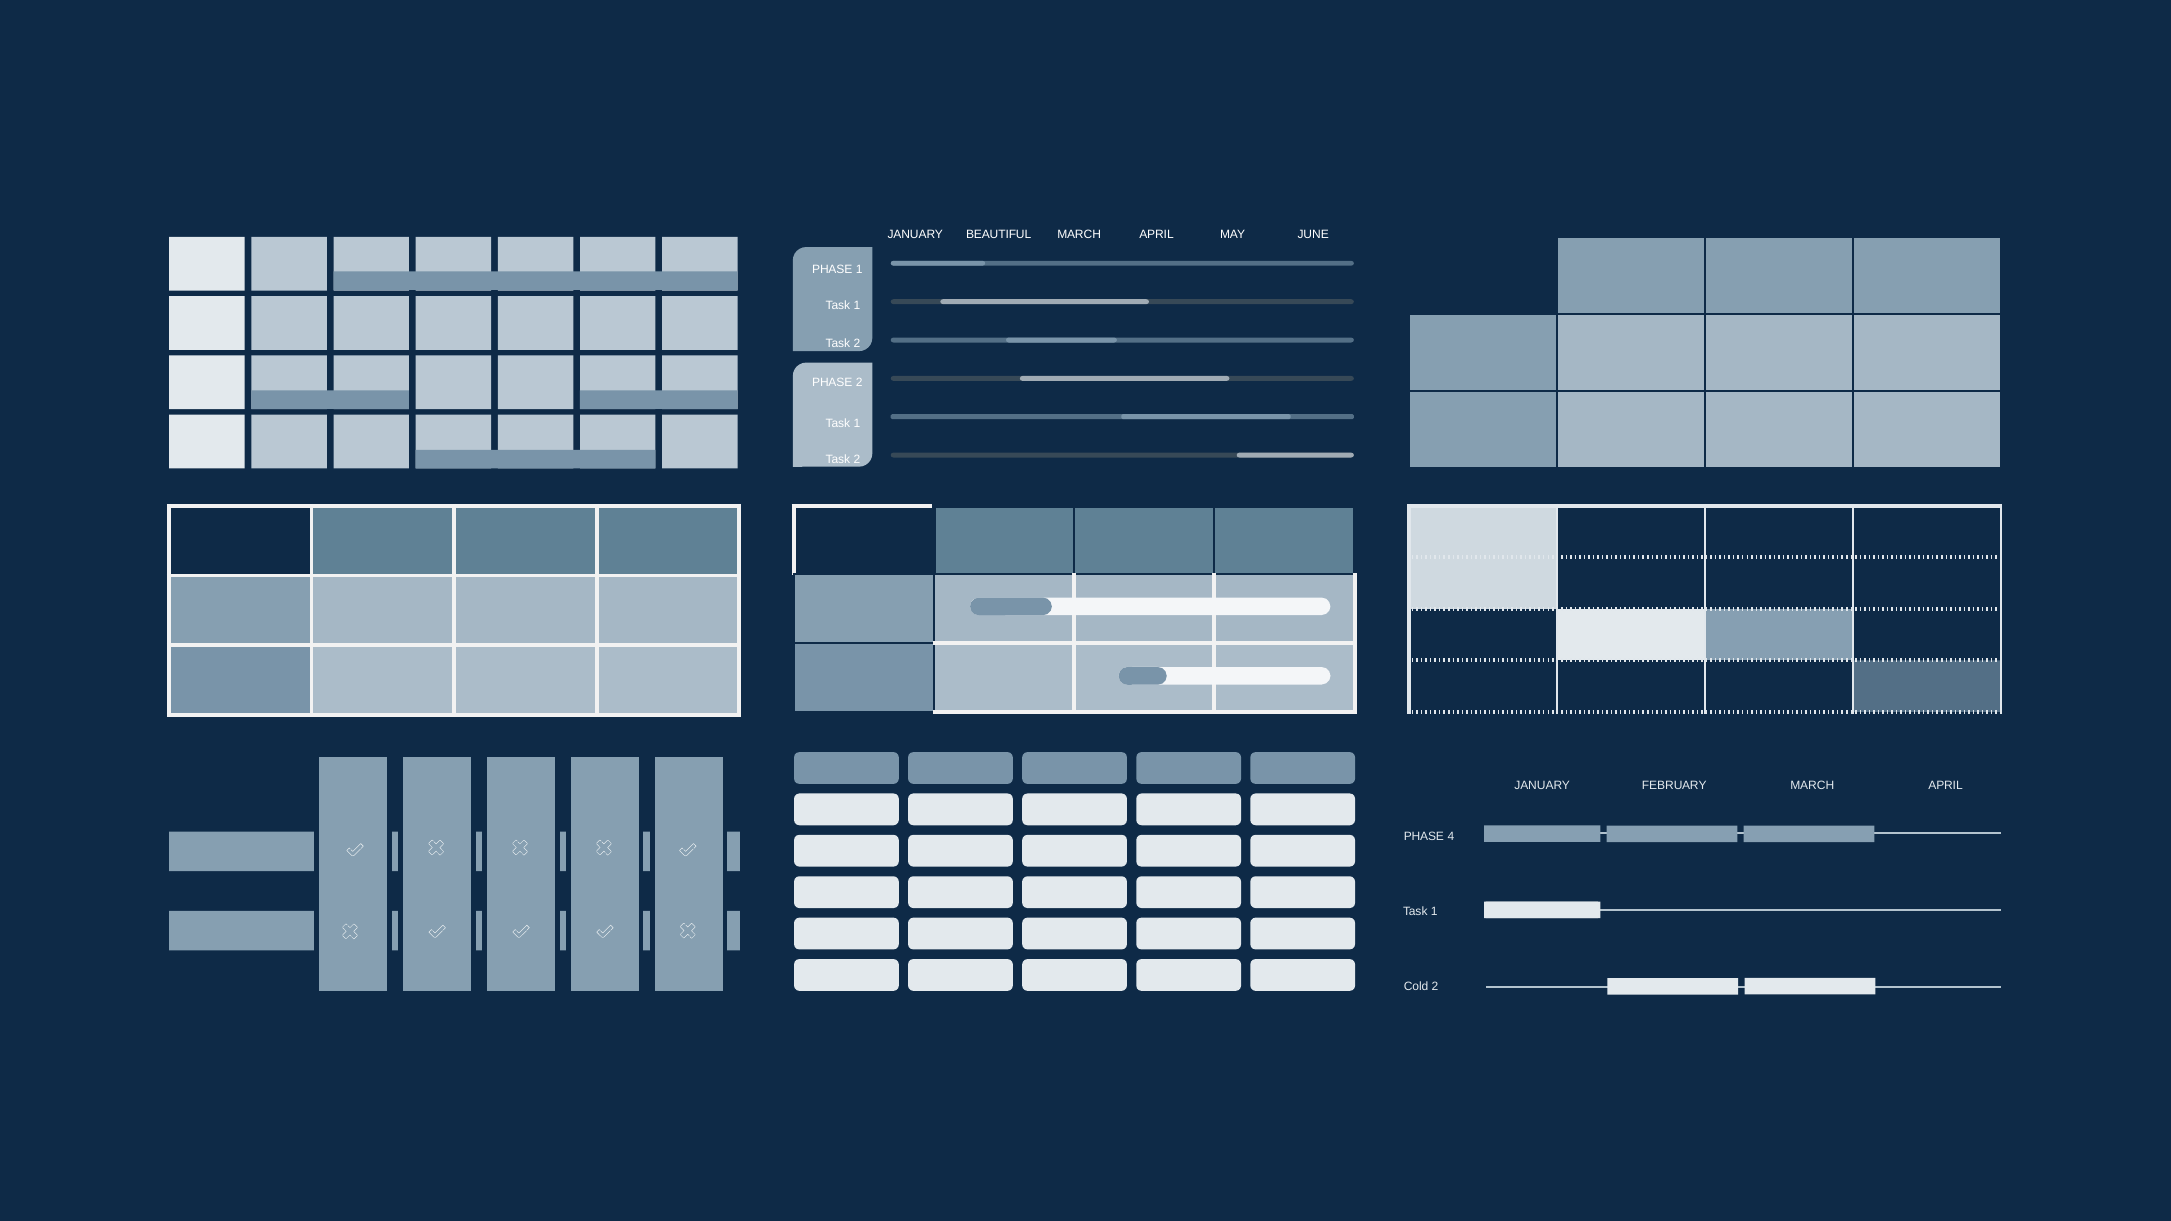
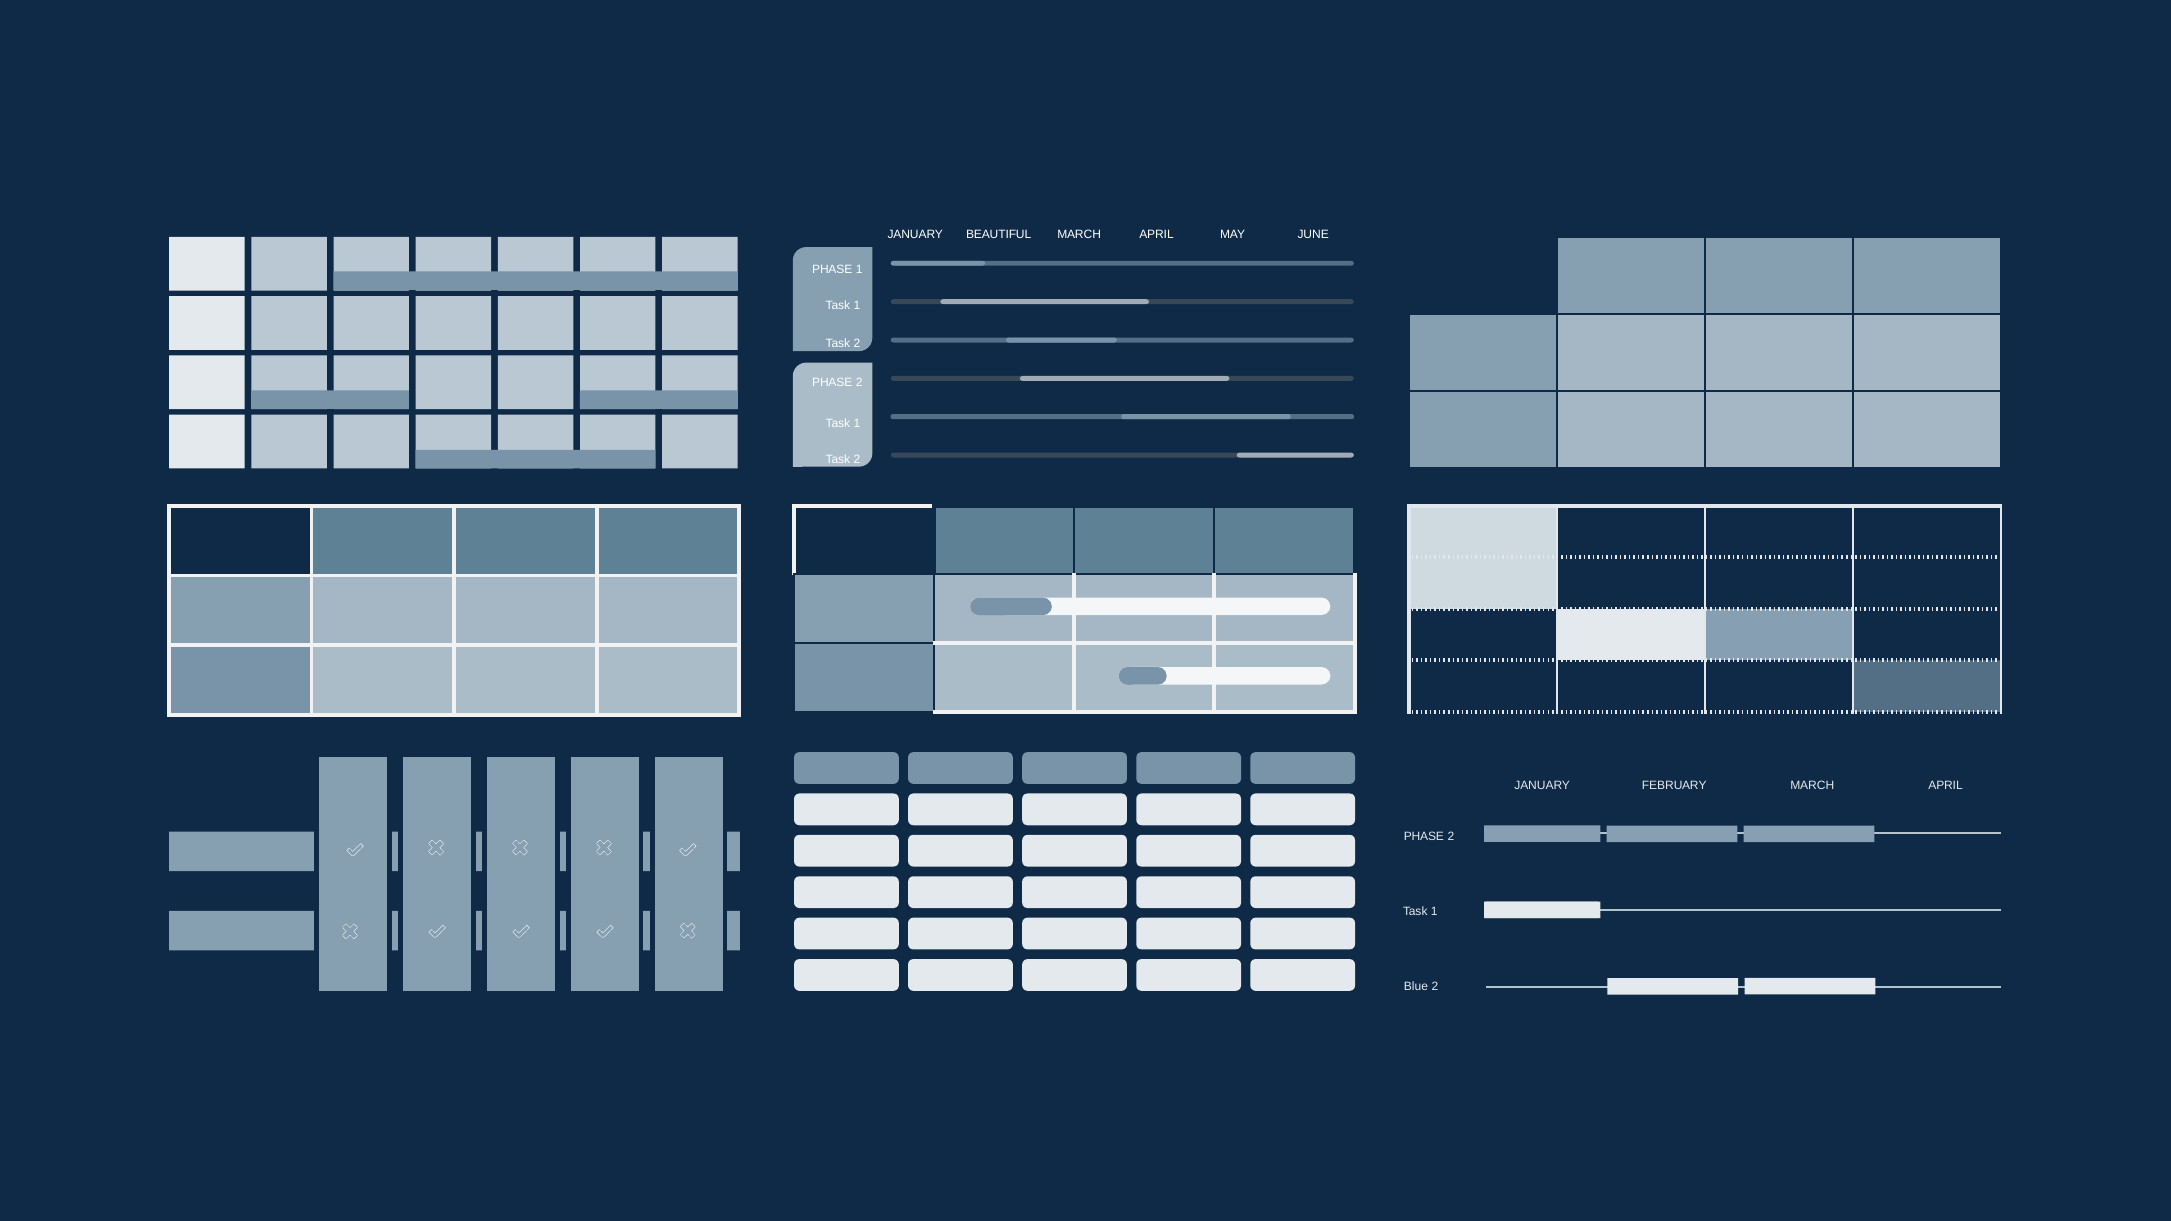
4 at (1451, 836): 4 -> 2
Cold: Cold -> Blue
